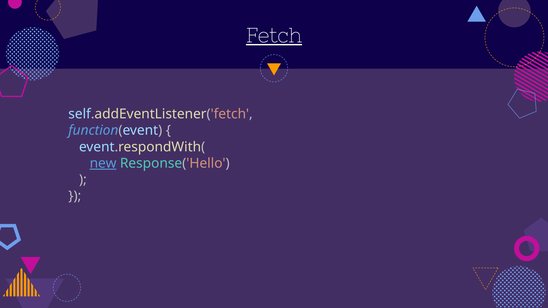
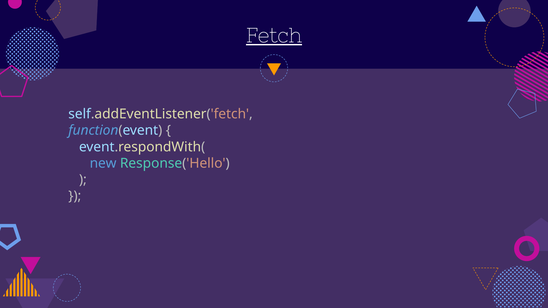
new underline: present -> none
